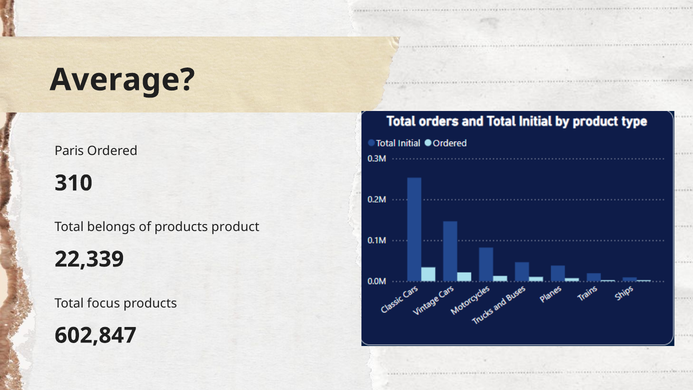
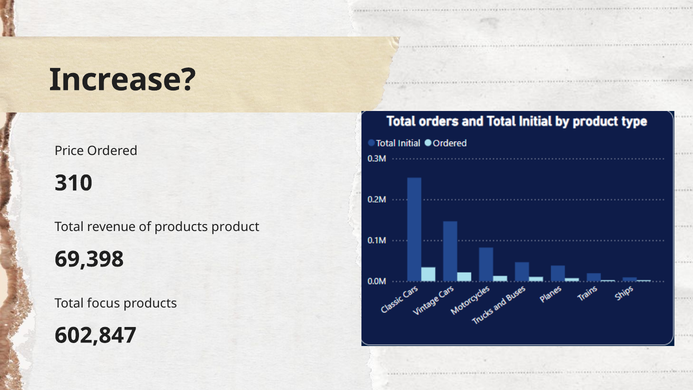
Average: Average -> Increase
Paris: Paris -> Price
belongs: belongs -> revenue
22,339: 22,339 -> 69,398
